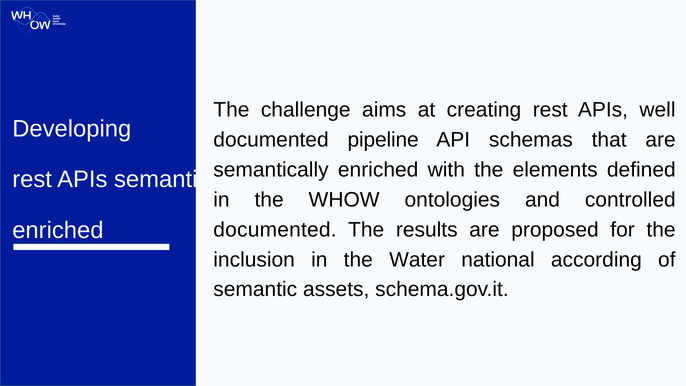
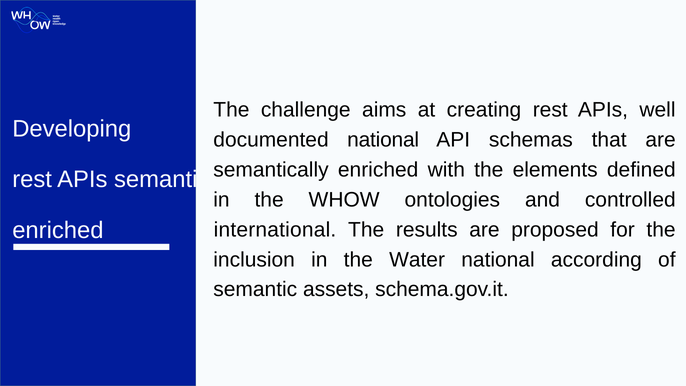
documented pipeline: pipeline -> national
documented at (275, 230): documented -> international
